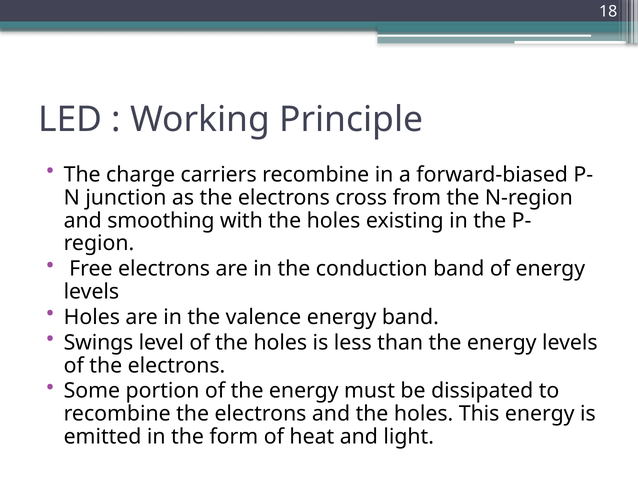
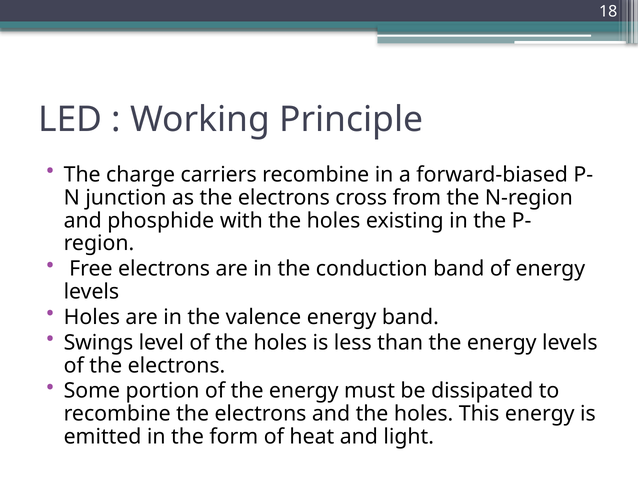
smoothing: smoothing -> phosphide
